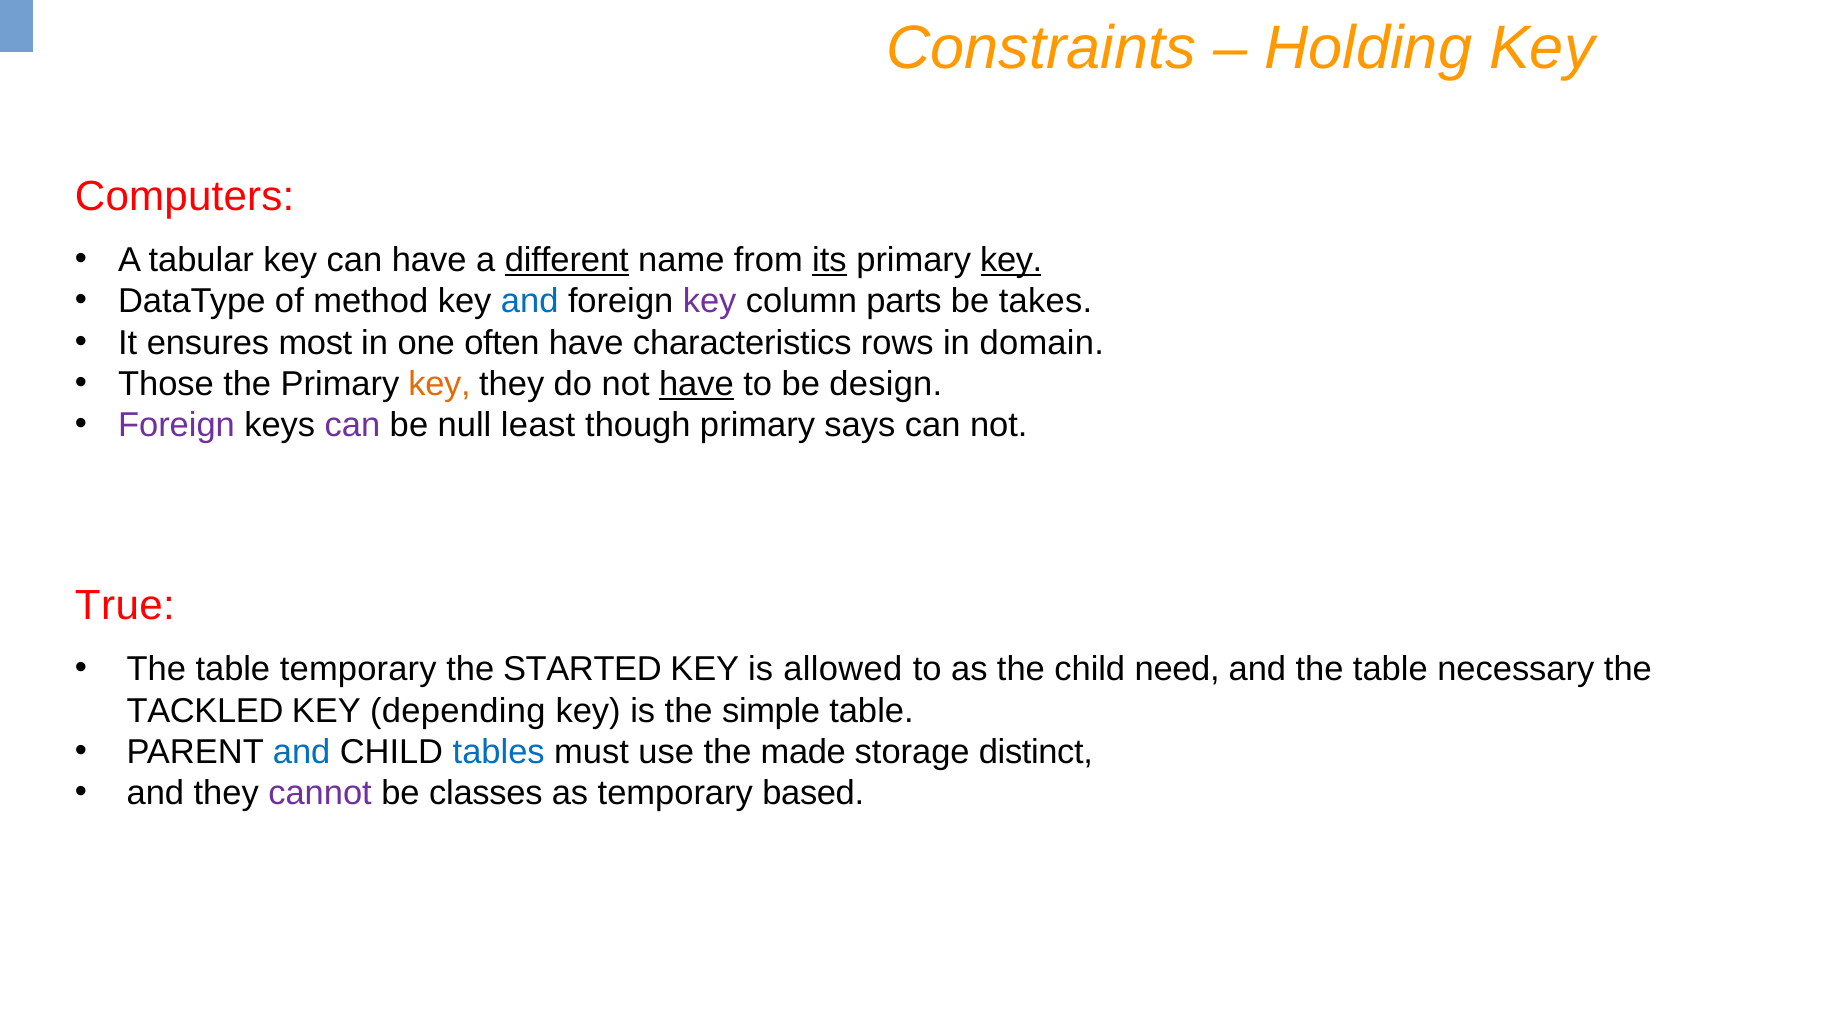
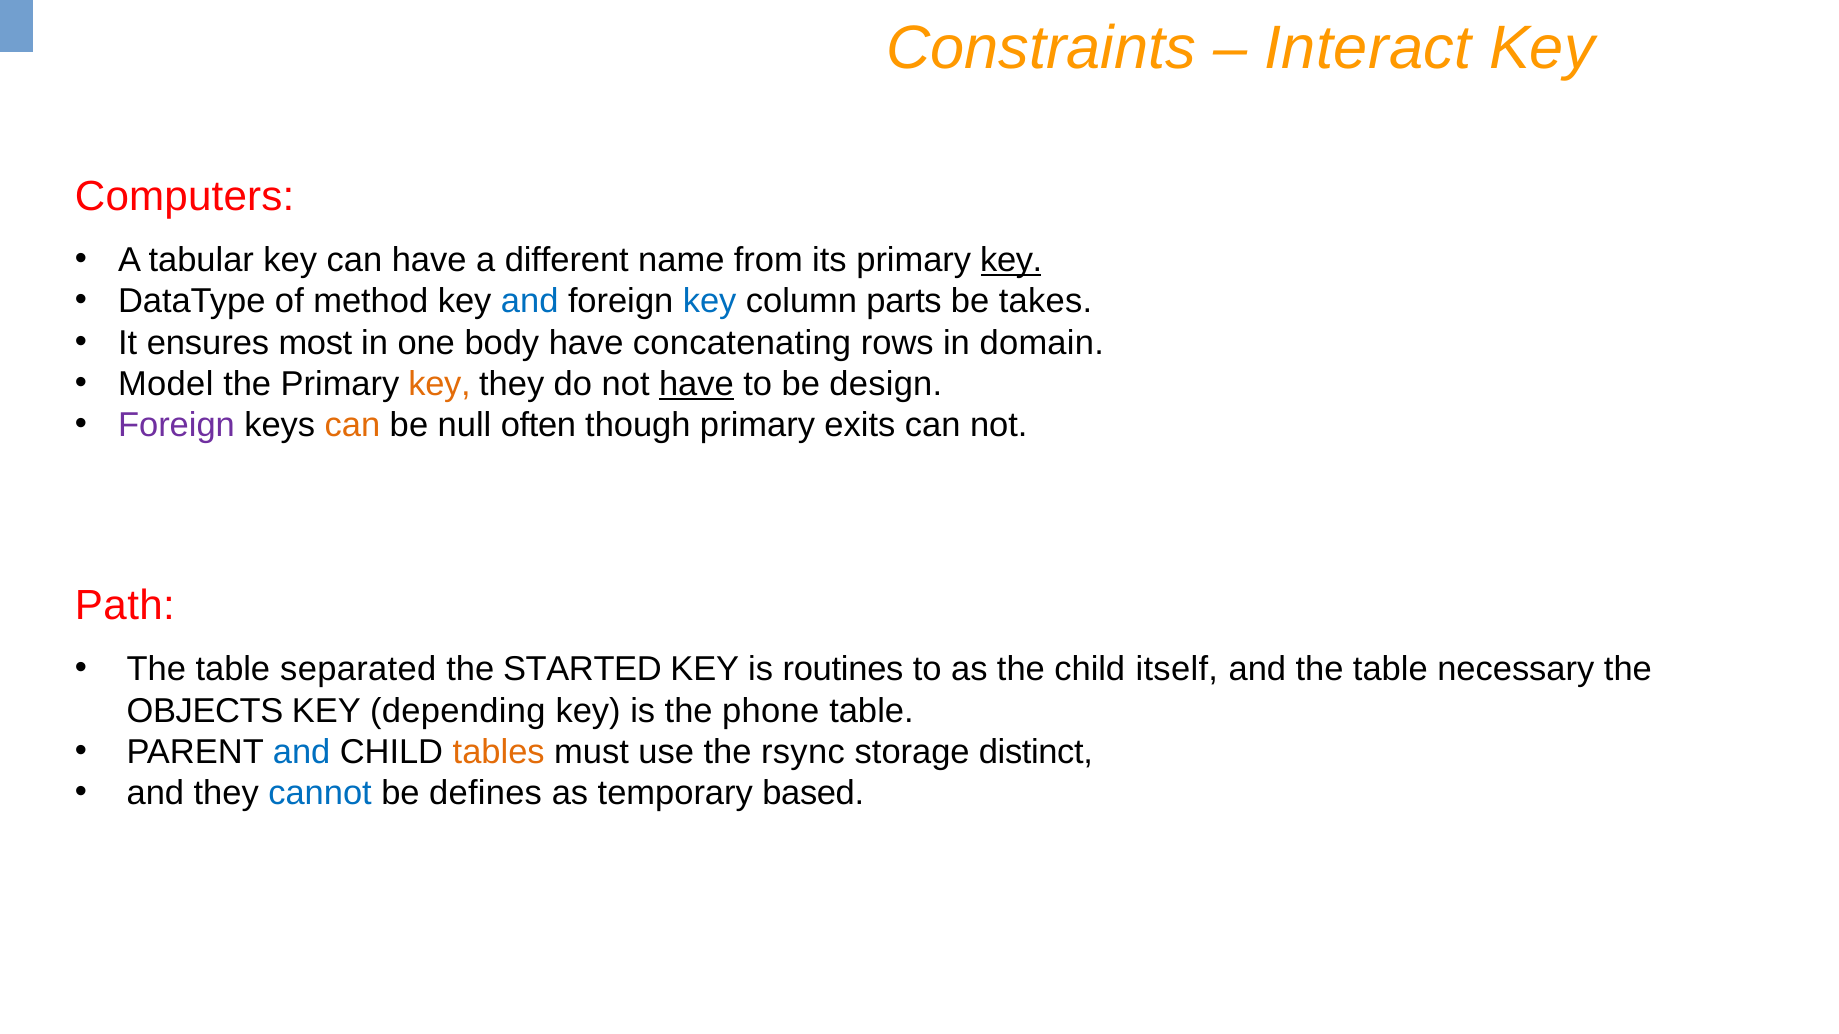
Holding: Holding -> Interact
different underline: present -> none
its underline: present -> none
key at (710, 301) colour: purple -> blue
often: often -> body
characteristics: characteristics -> concatenating
Those: Those -> Model
can at (353, 426) colour: purple -> orange
least: least -> often
says: says -> exits
True: True -> Path
table temporary: temporary -> separated
allowed: allowed -> routines
need: need -> itself
TACKLED: TACKLED -> OBJECTS
simple: simple -> phone
tables colour: blue -> orange
made: made -> rsync
cannot colour: purple -> blue
classes: classes -> defines
